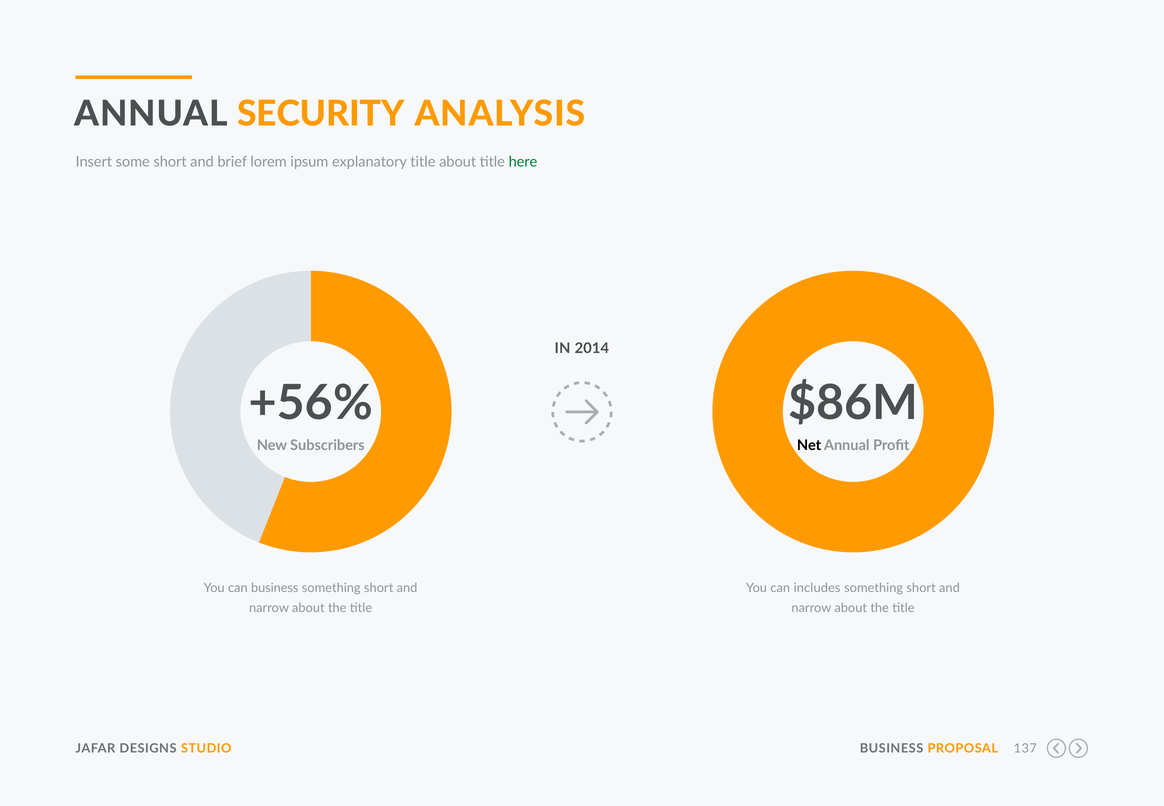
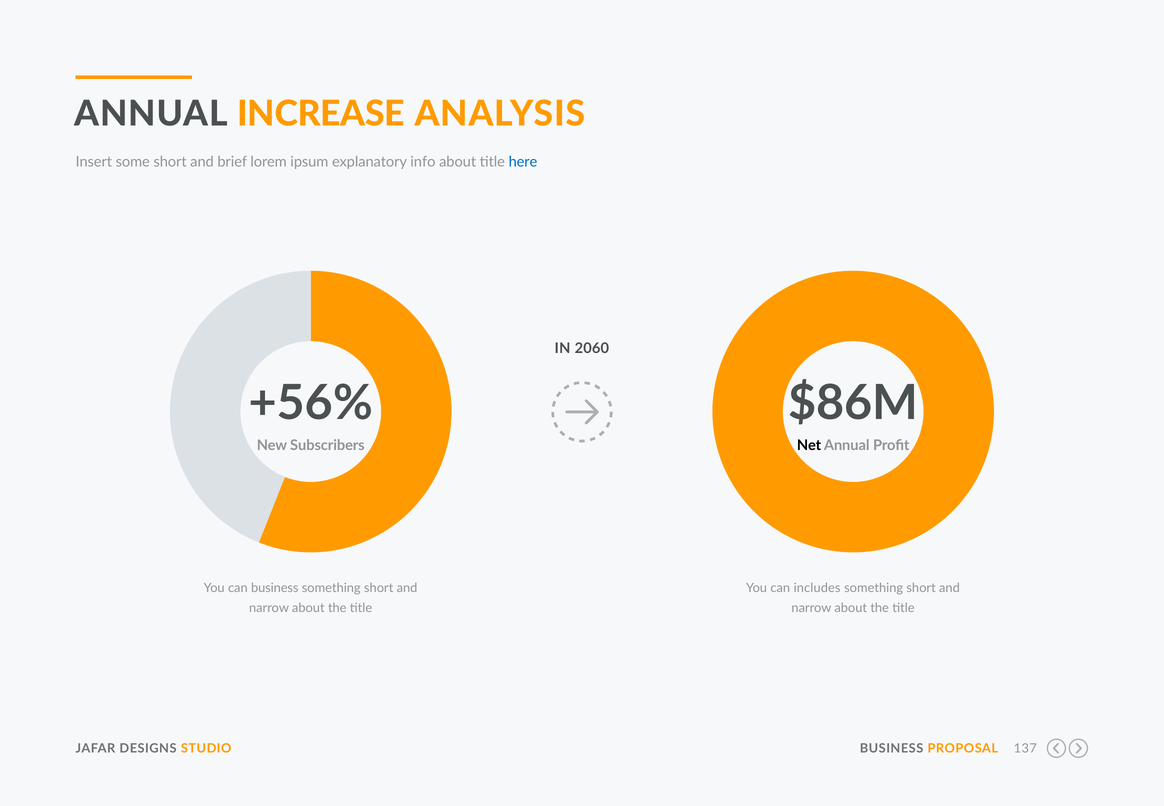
SECURITY: SECURITY -> INCREASE
explanatory title: title -> info
here colour: green -> blue
2014: 2014 -> 2060
